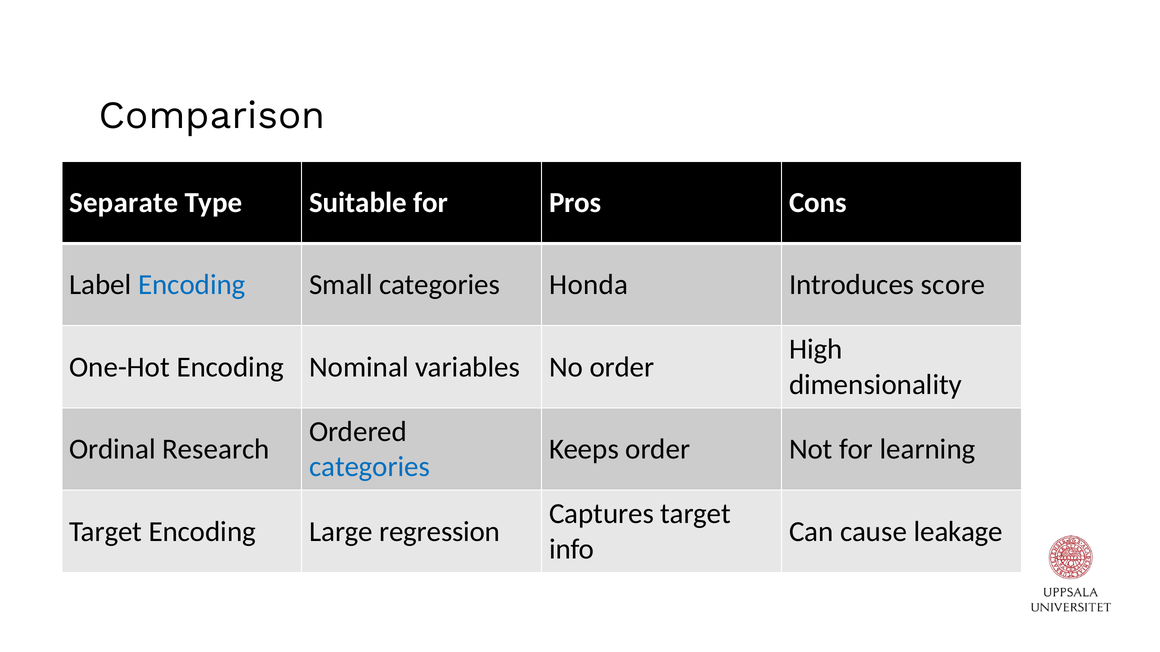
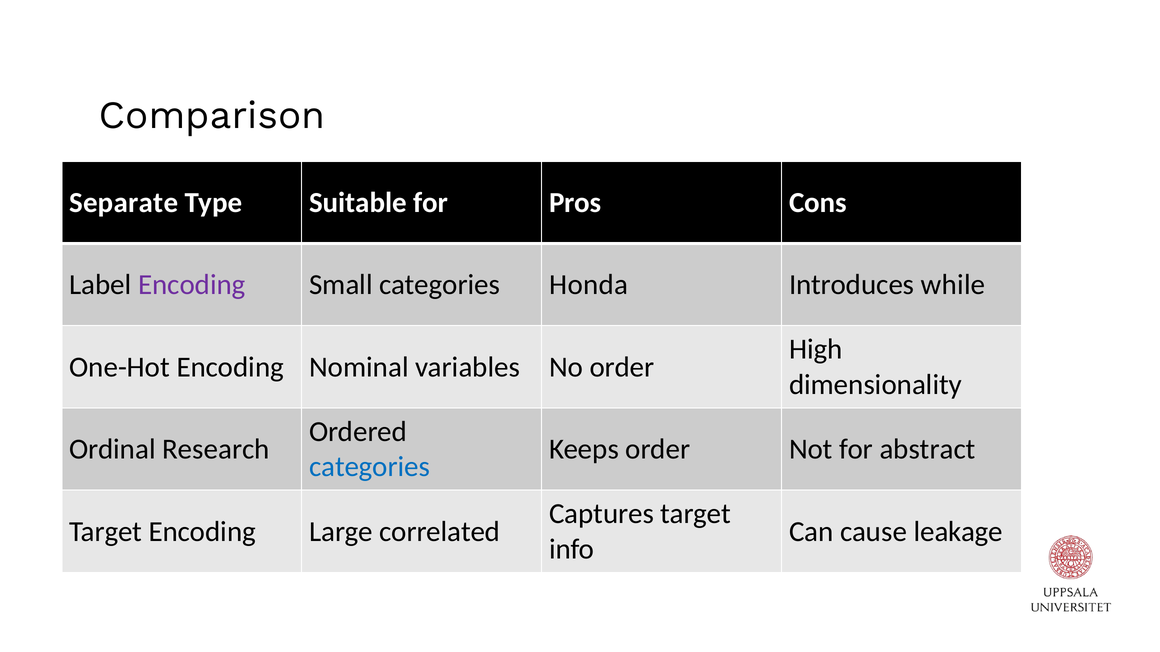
Encoding at (192, 285) colour: blue -> purple
score: score -> while
learning: learning -> abstract
regression: regression -> correlated
